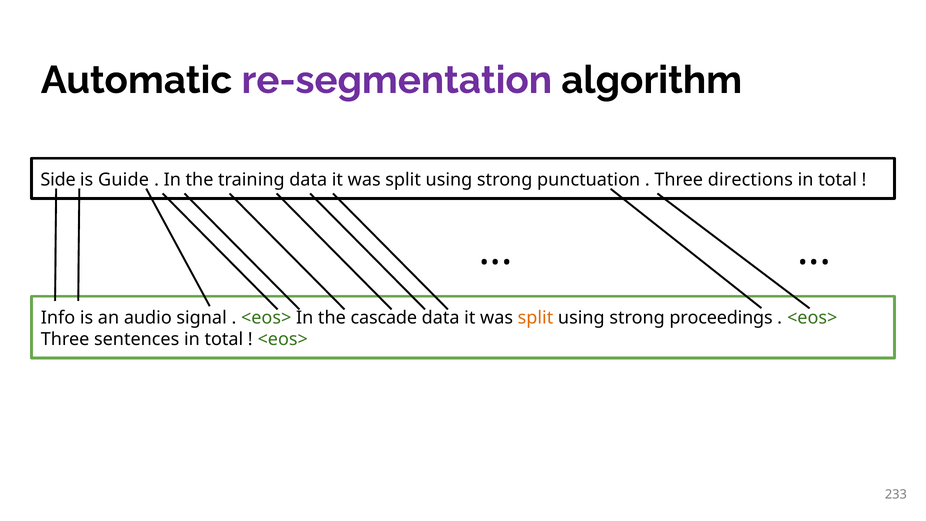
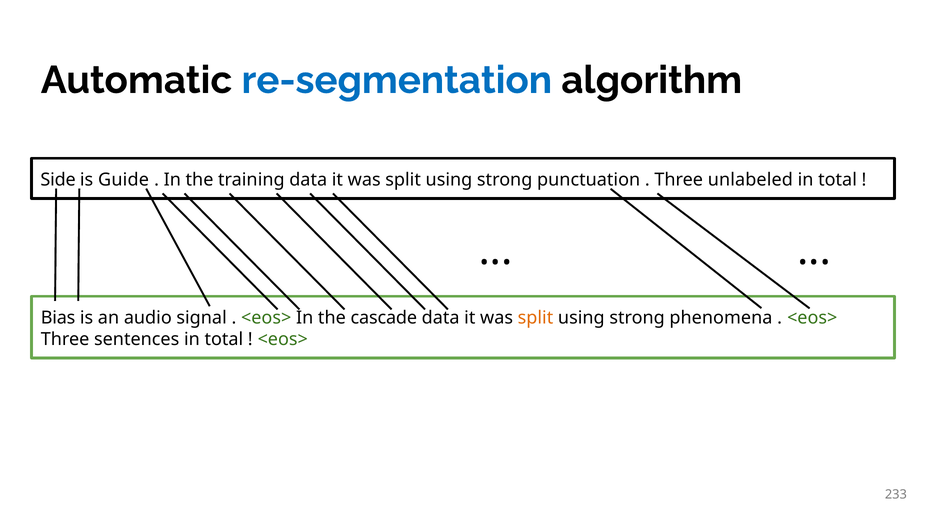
re-segmentation colour: purple -> blue
directions: directions -> unlabeled
Info: Info -> Bias
proceedings: proceedings -> phenomena
